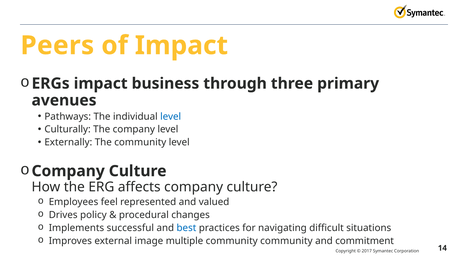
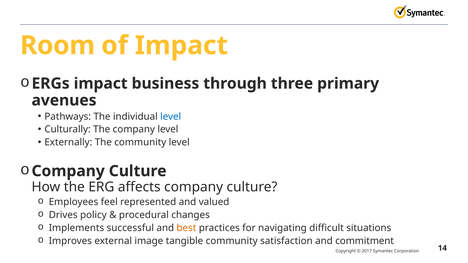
Peers: Peers -> Room
best colour: blue -> orange
multiple: multiple -> tangible
community community: community -> satisfaction
